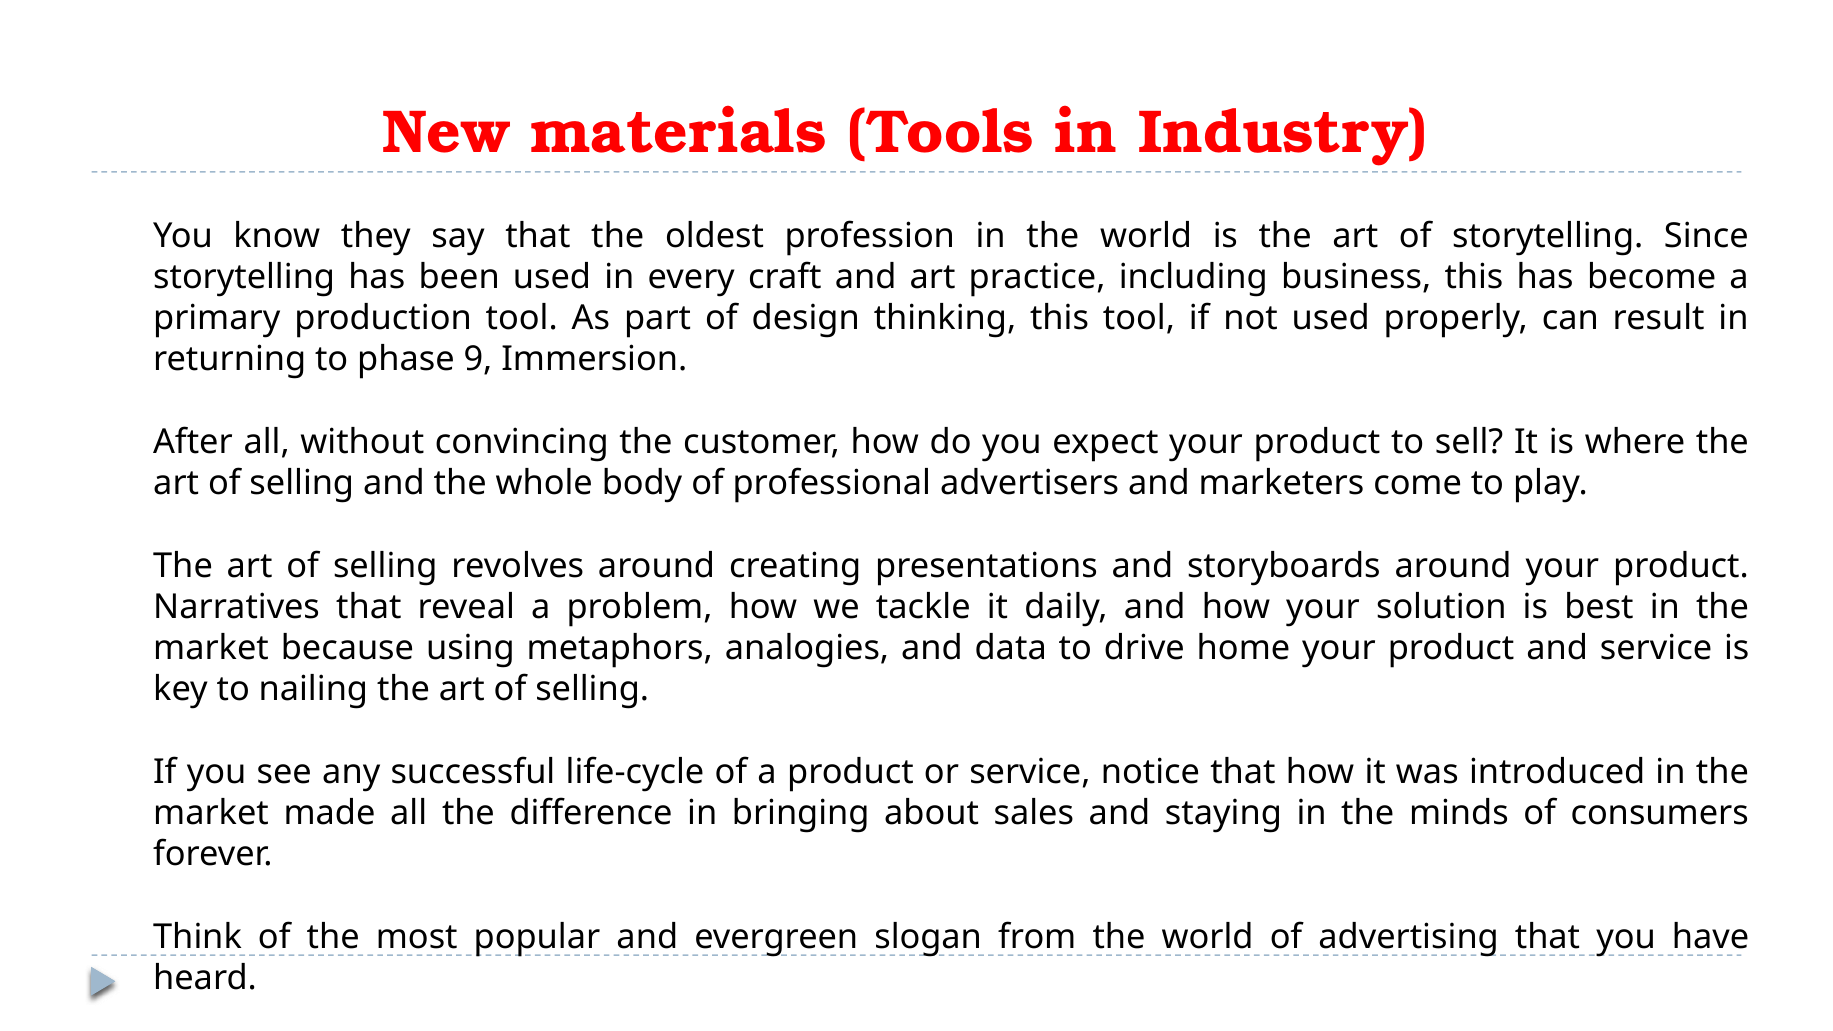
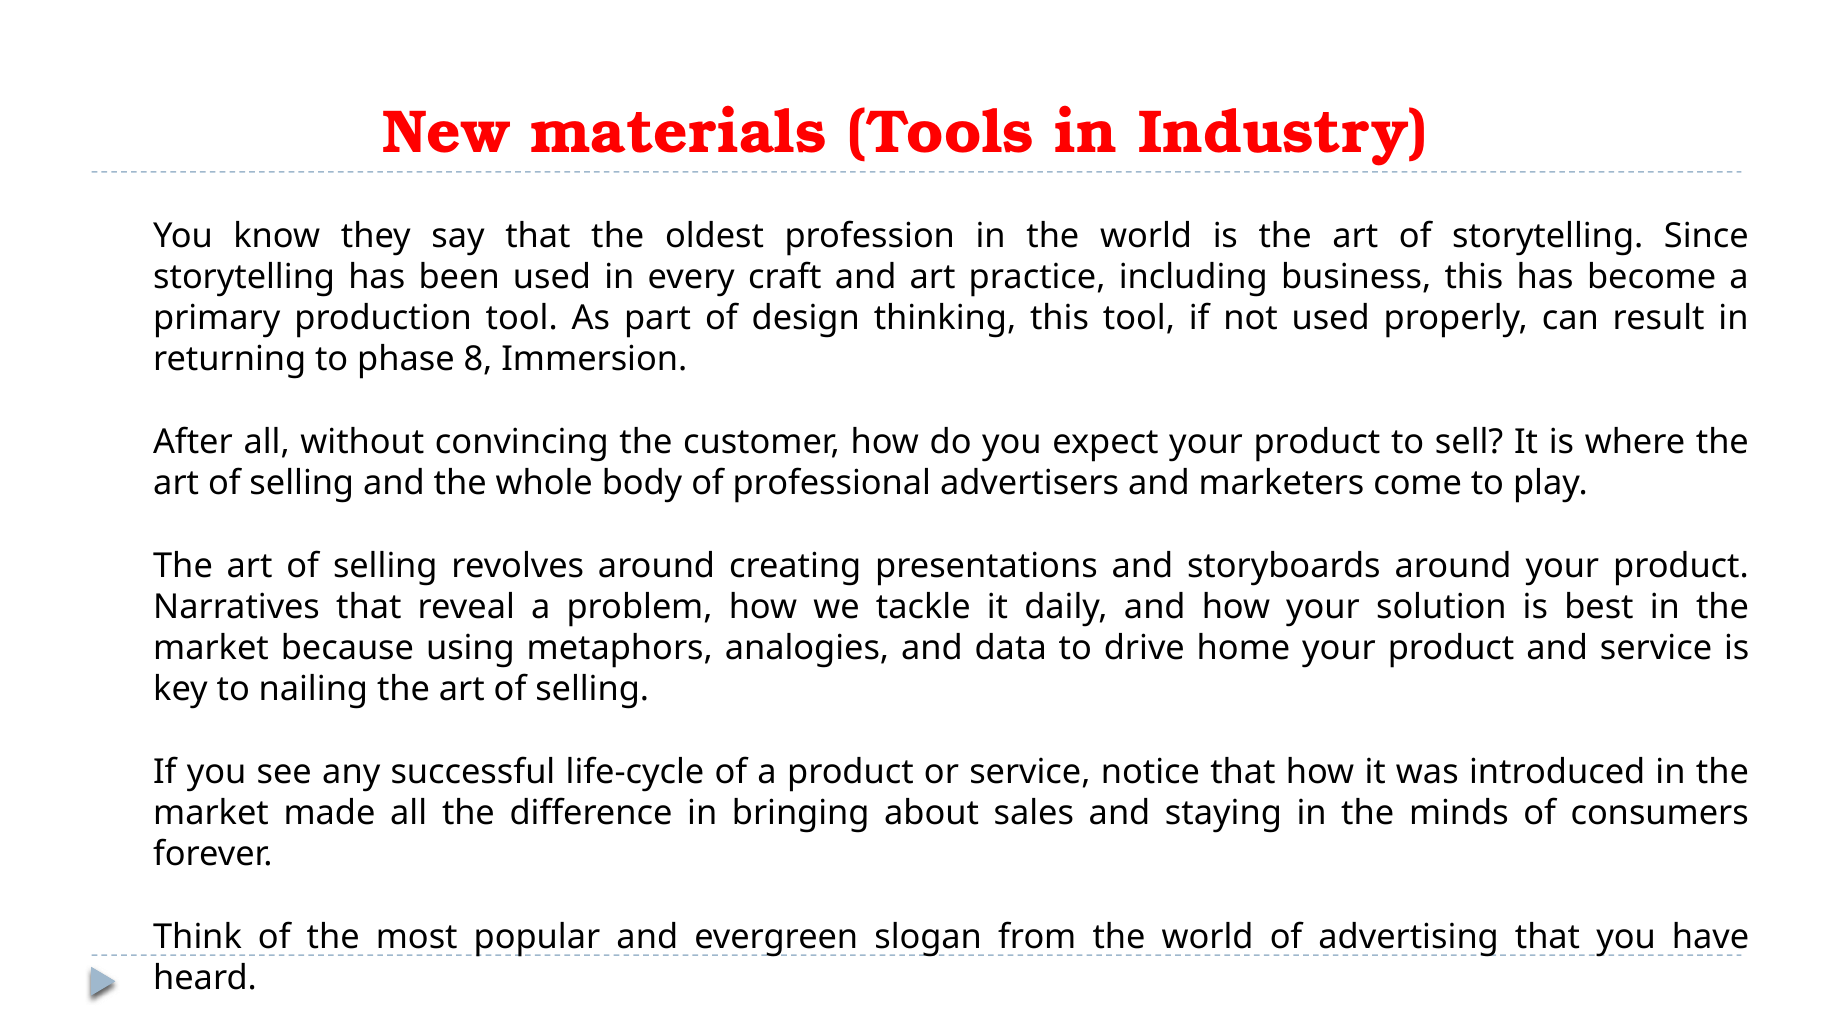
9: 9 -> 8
